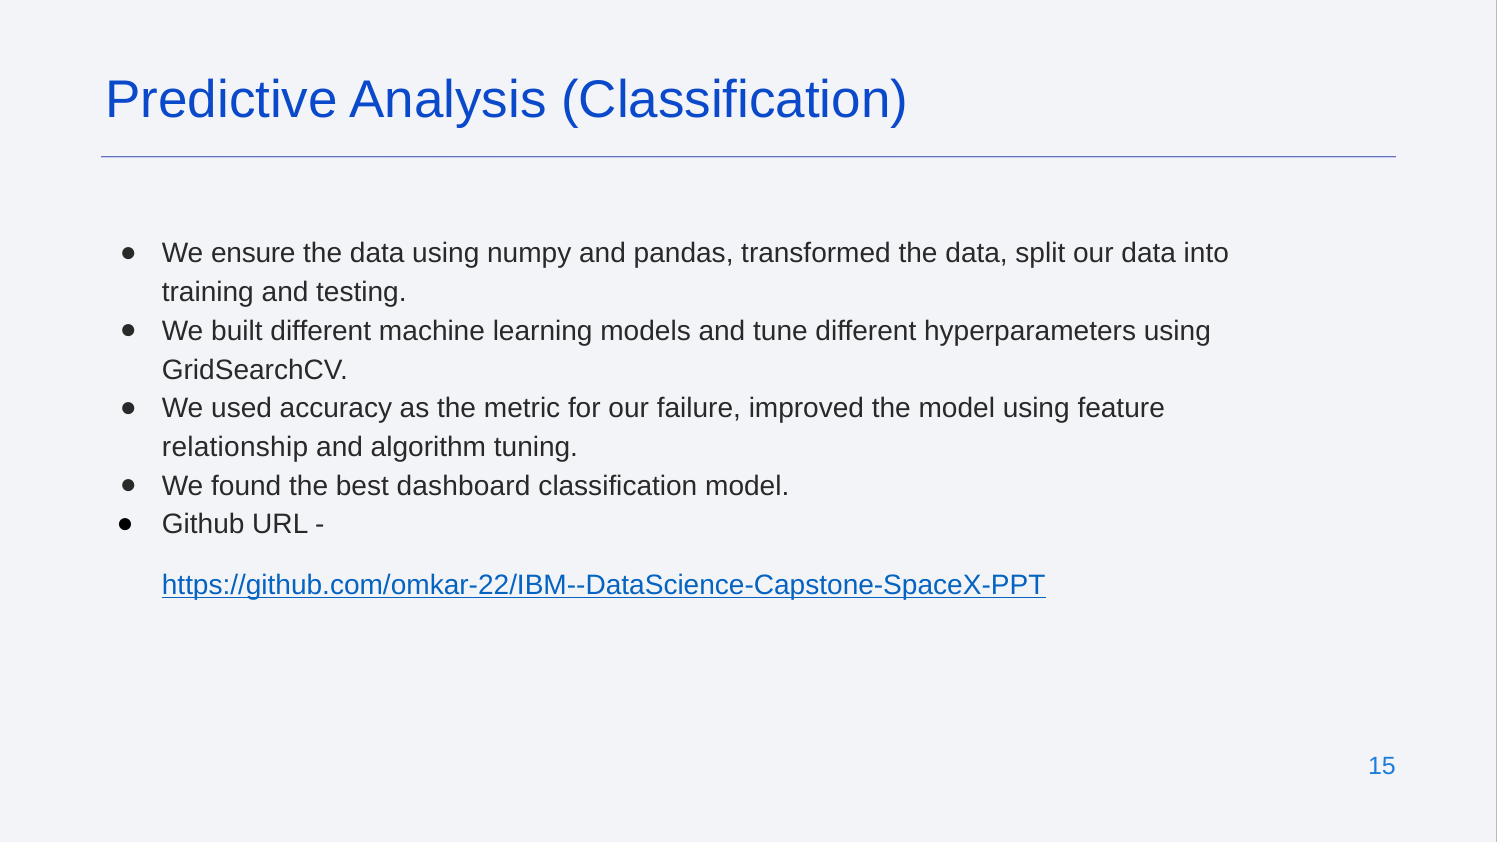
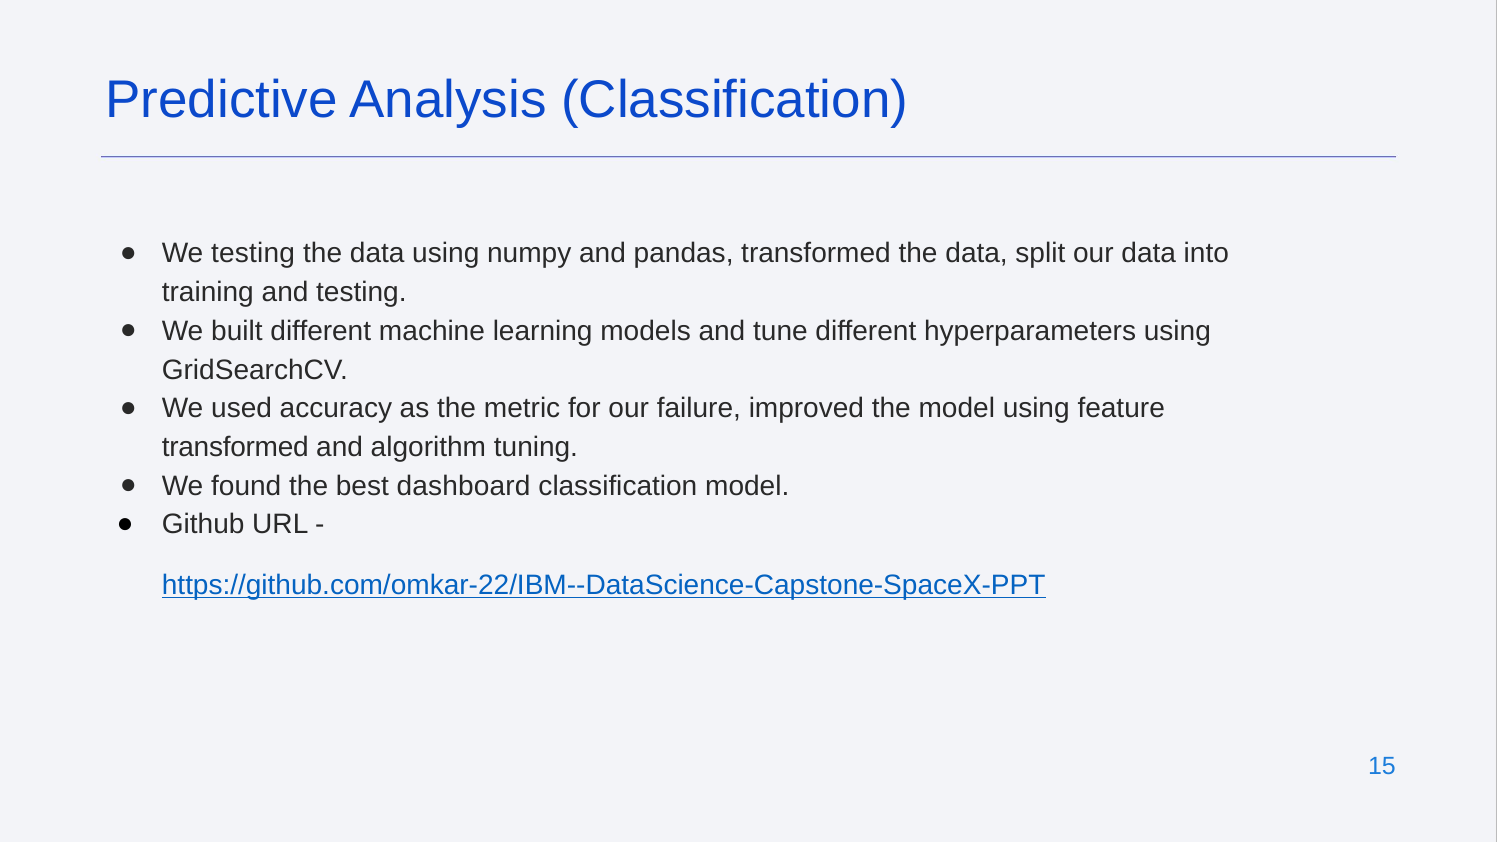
We ensure: ensure -> testing
relationship at (235, 447): relationship -> transformed
